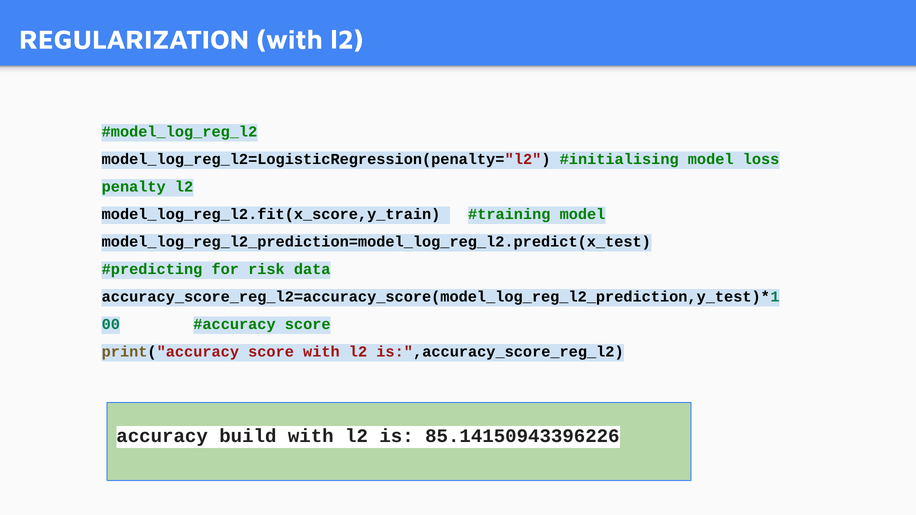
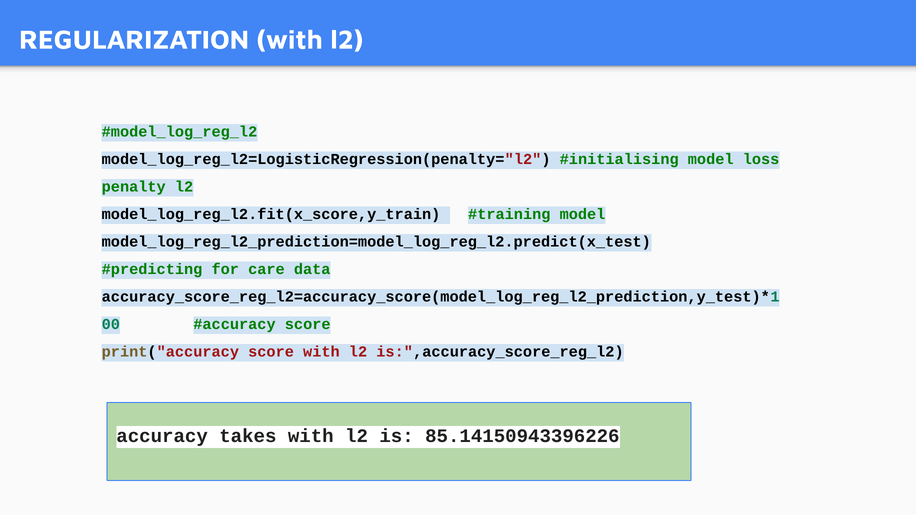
risk: risk -> care
build: build -> takes
